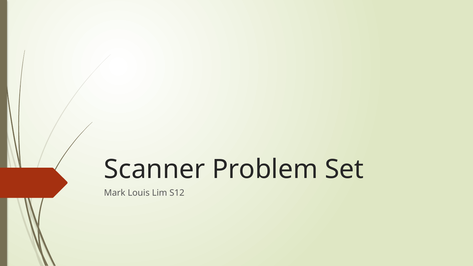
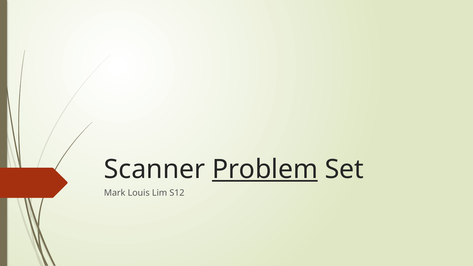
Problem underline: none -> present
